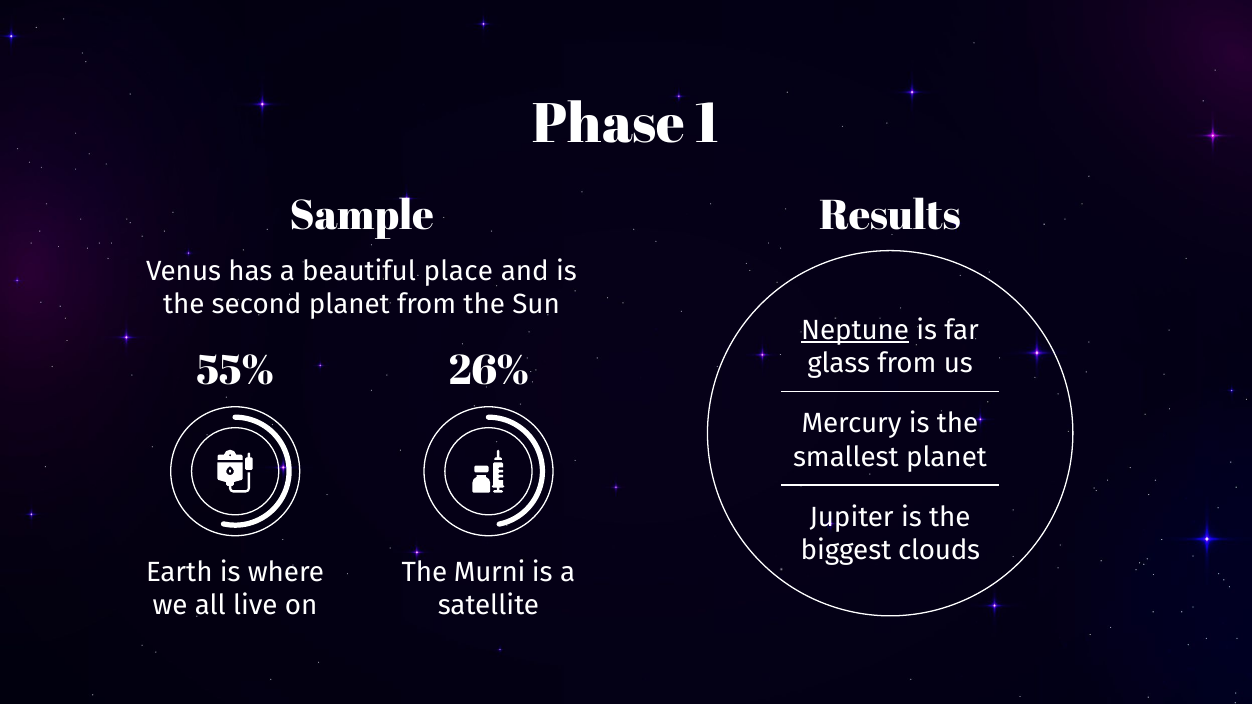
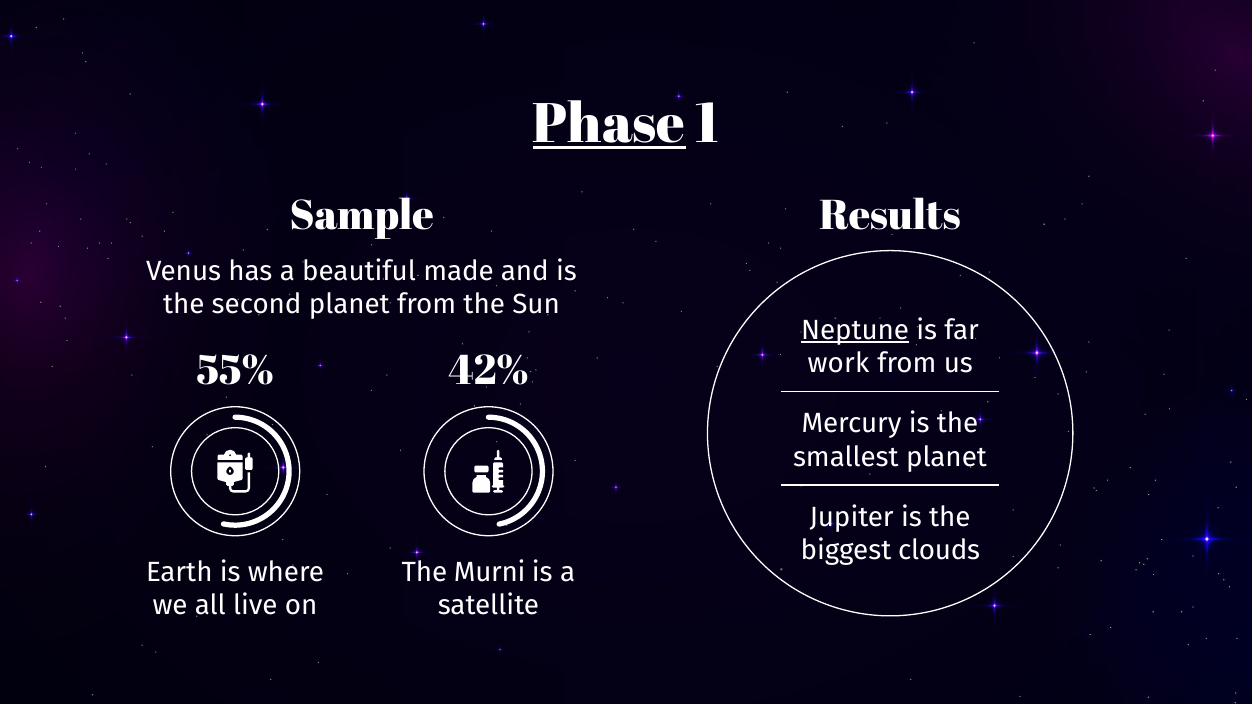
Phase underline: none -> present
place: place -> made
glass: glass -> work
26%: 26% -> 42%
